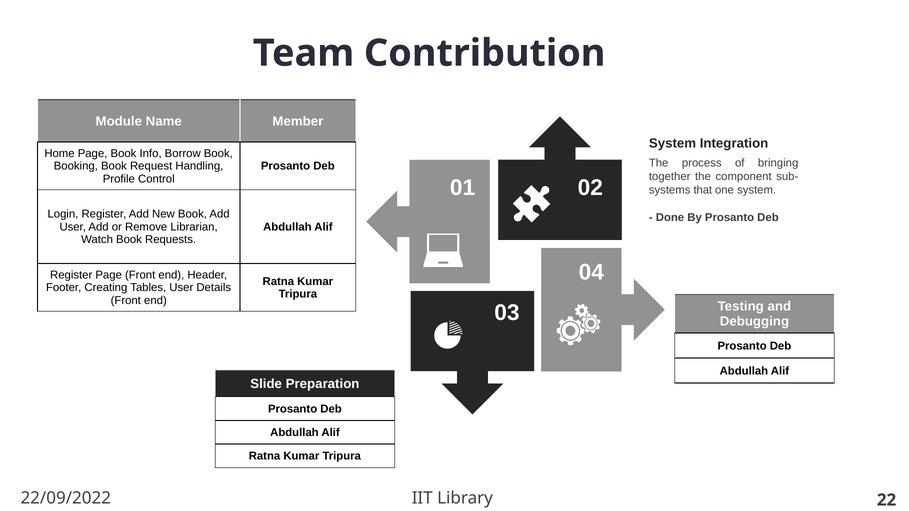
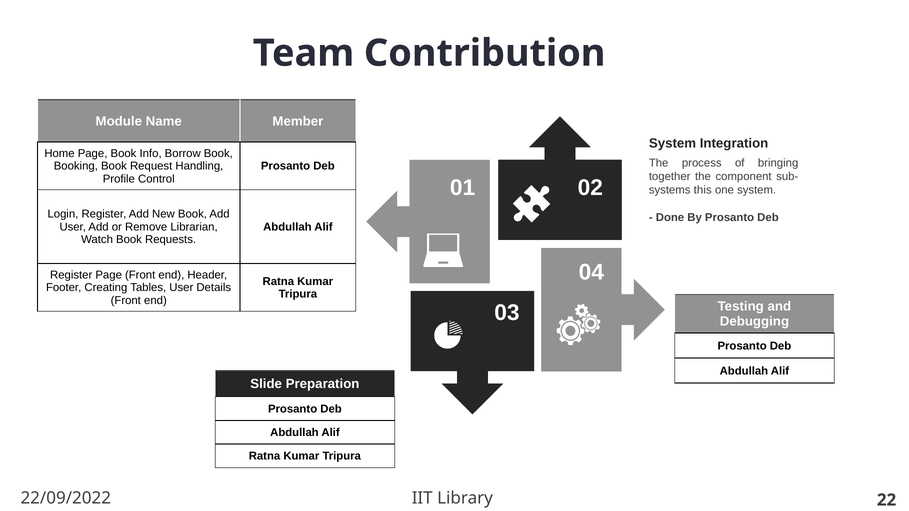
that: that -> this
